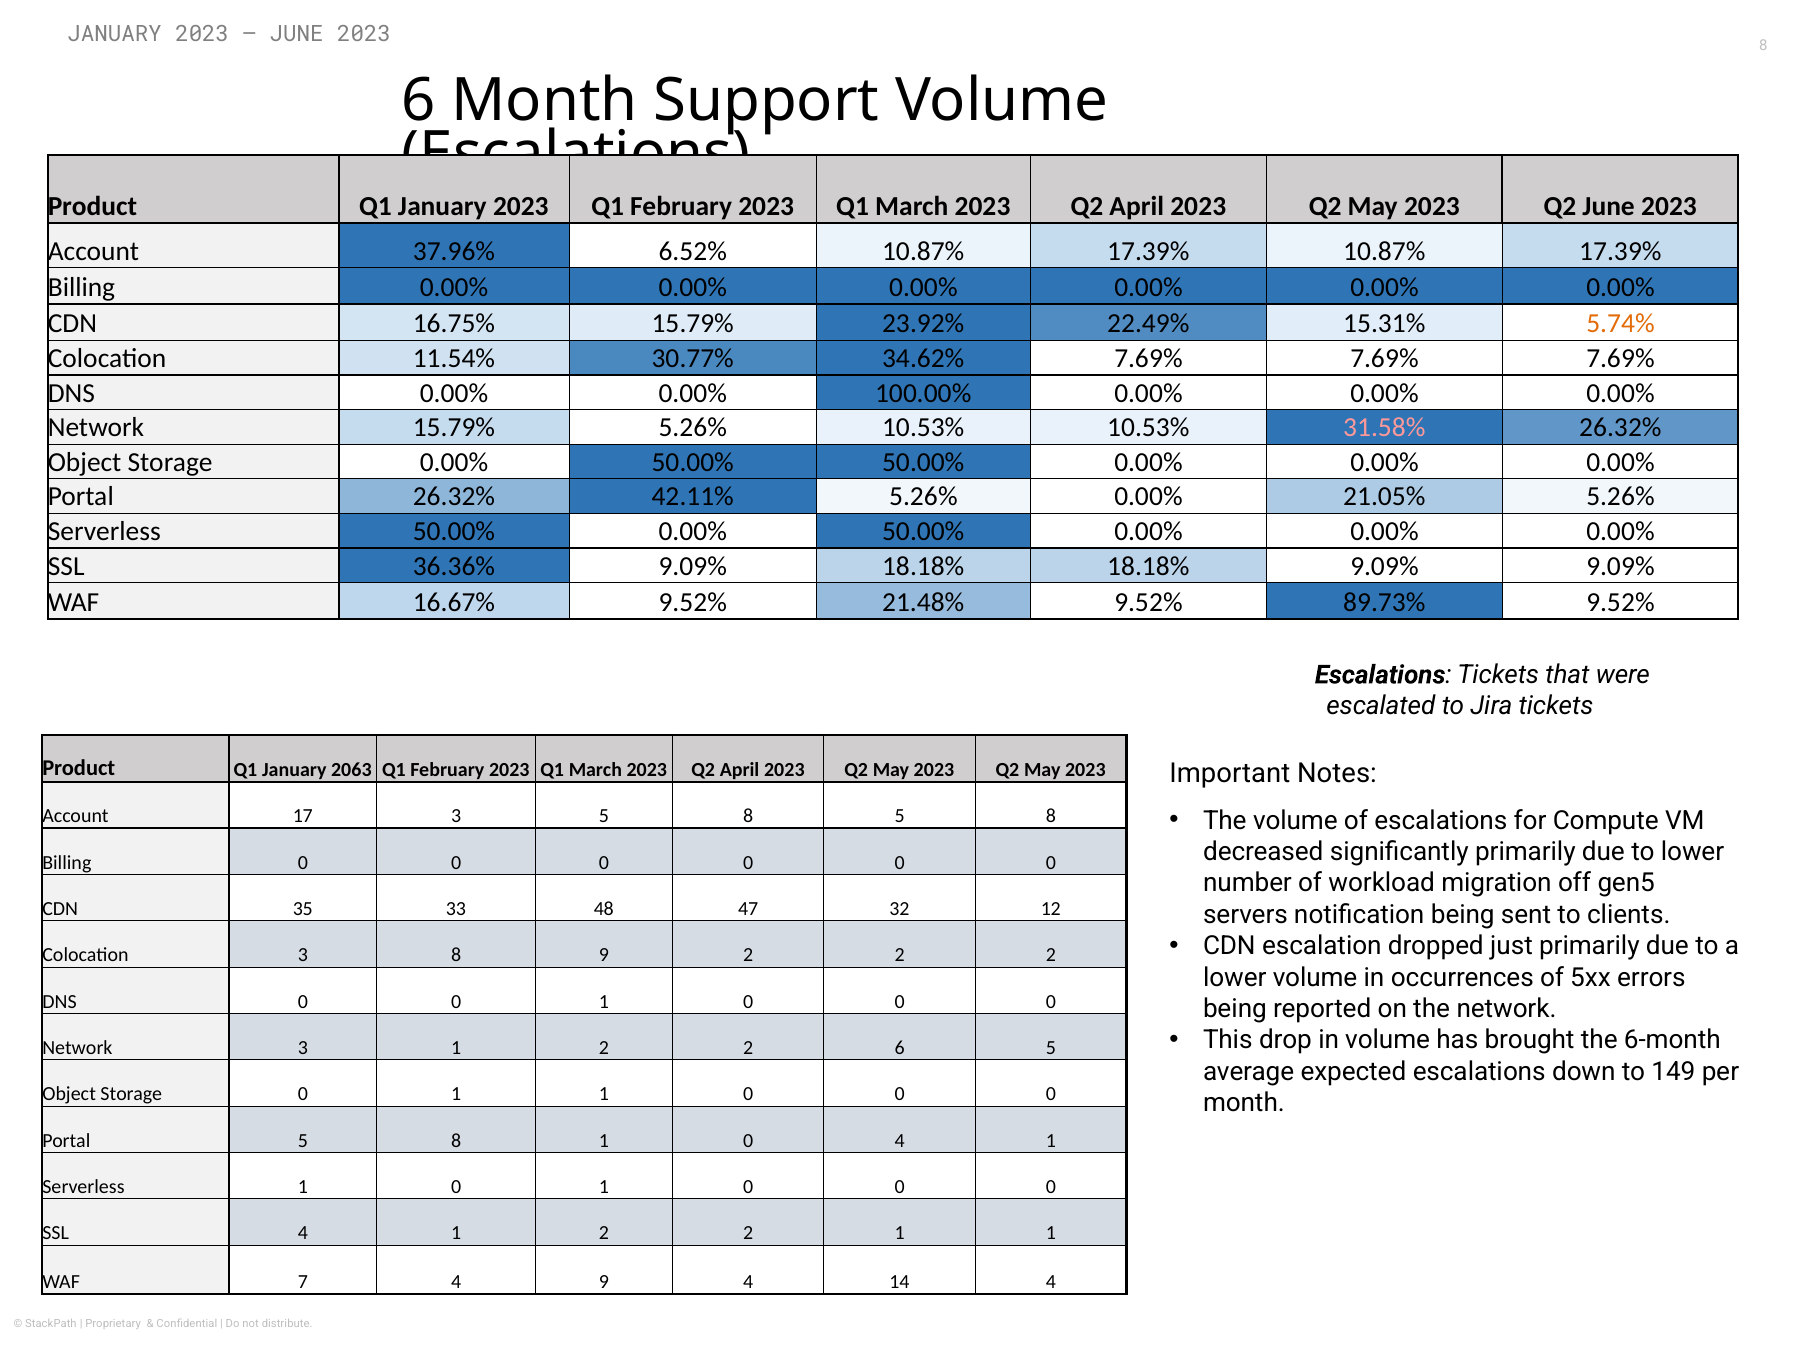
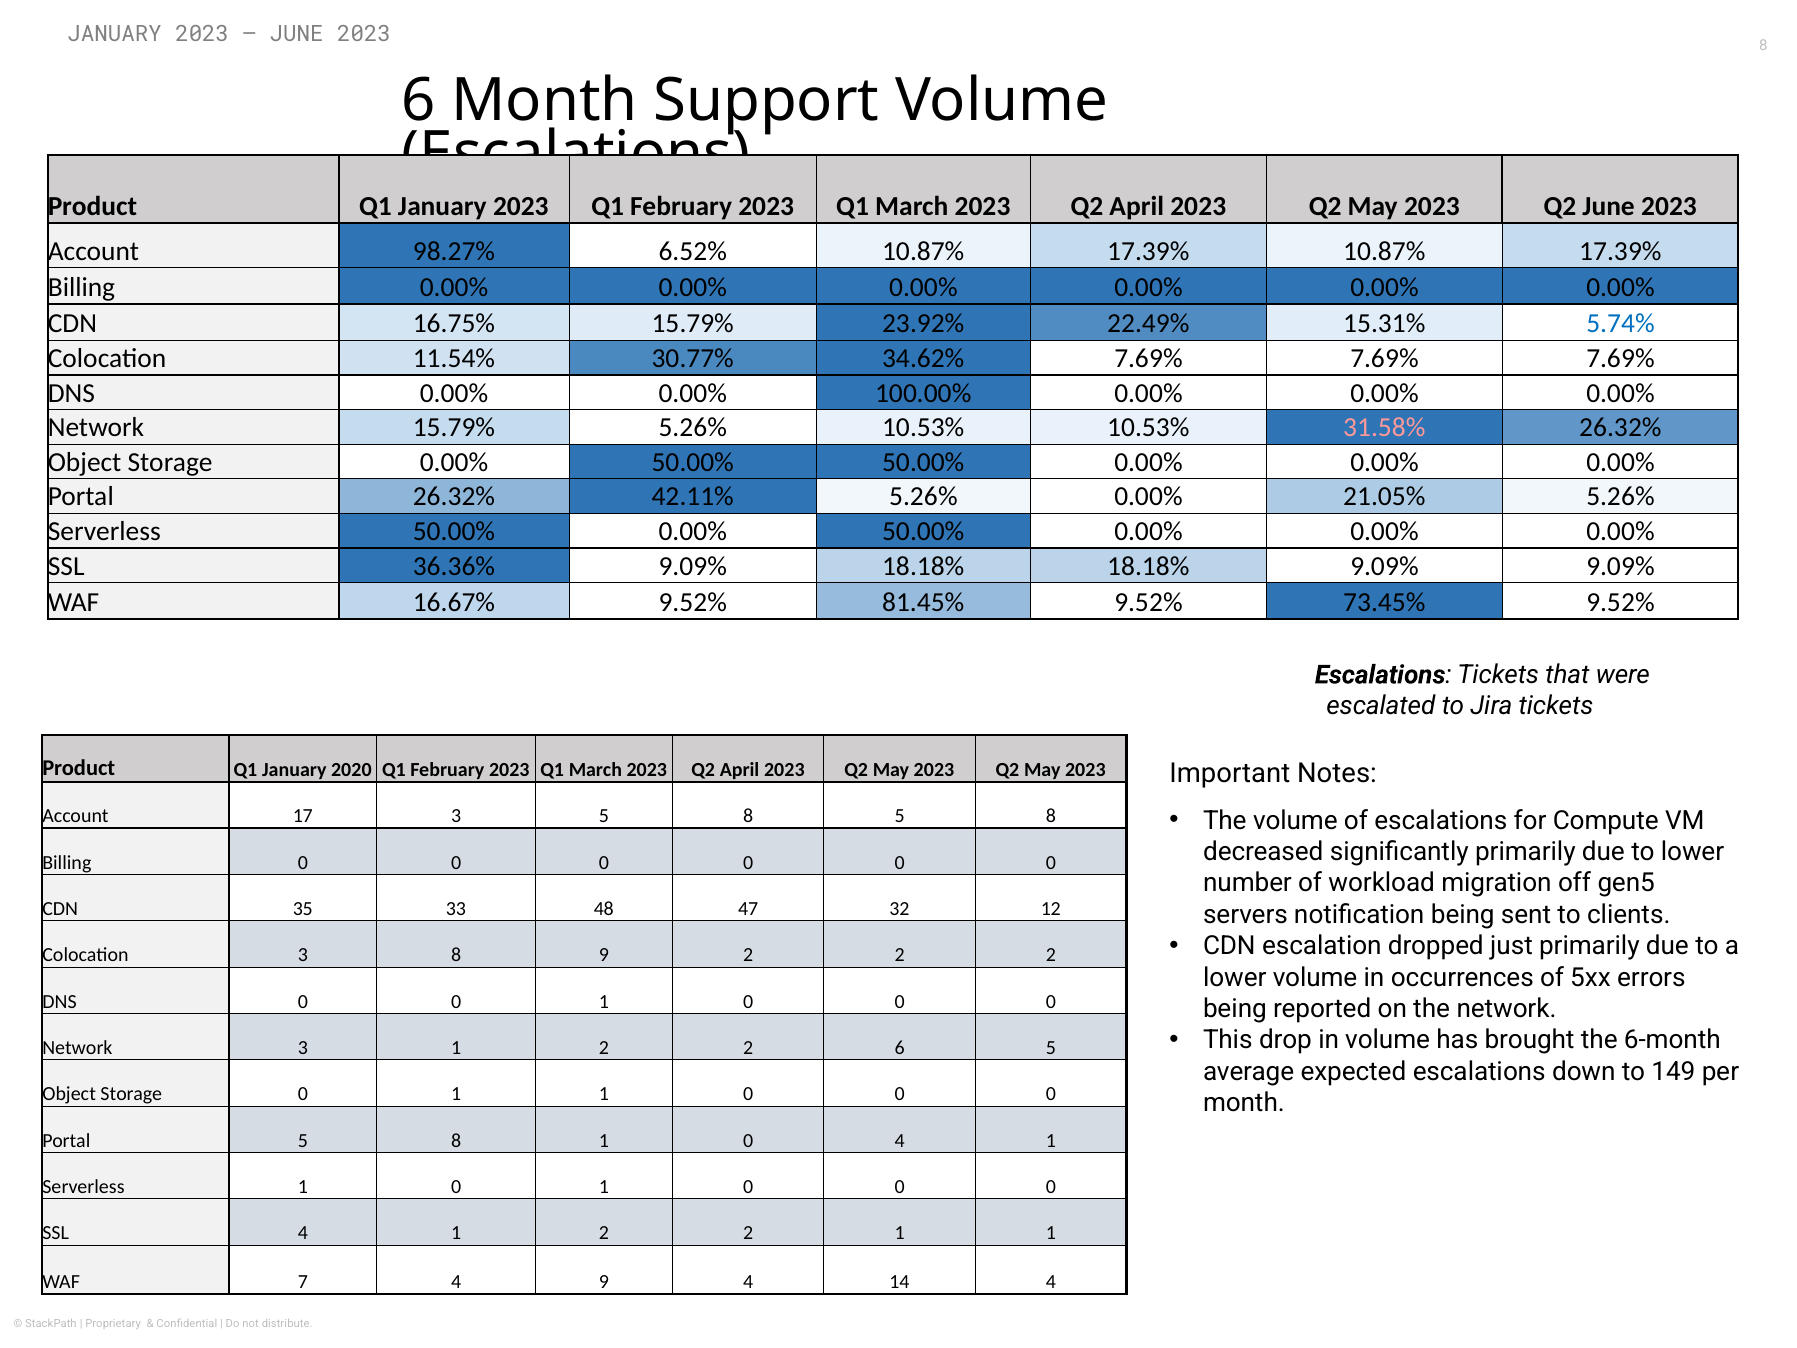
37.96%: 37.96% -> 98.27%
5.74% colour: orange -> blue
21.48%: 21.48% -> 81.45%
89.73%: 89.73% -> 73.45%
2063: 2063 -> 2020
